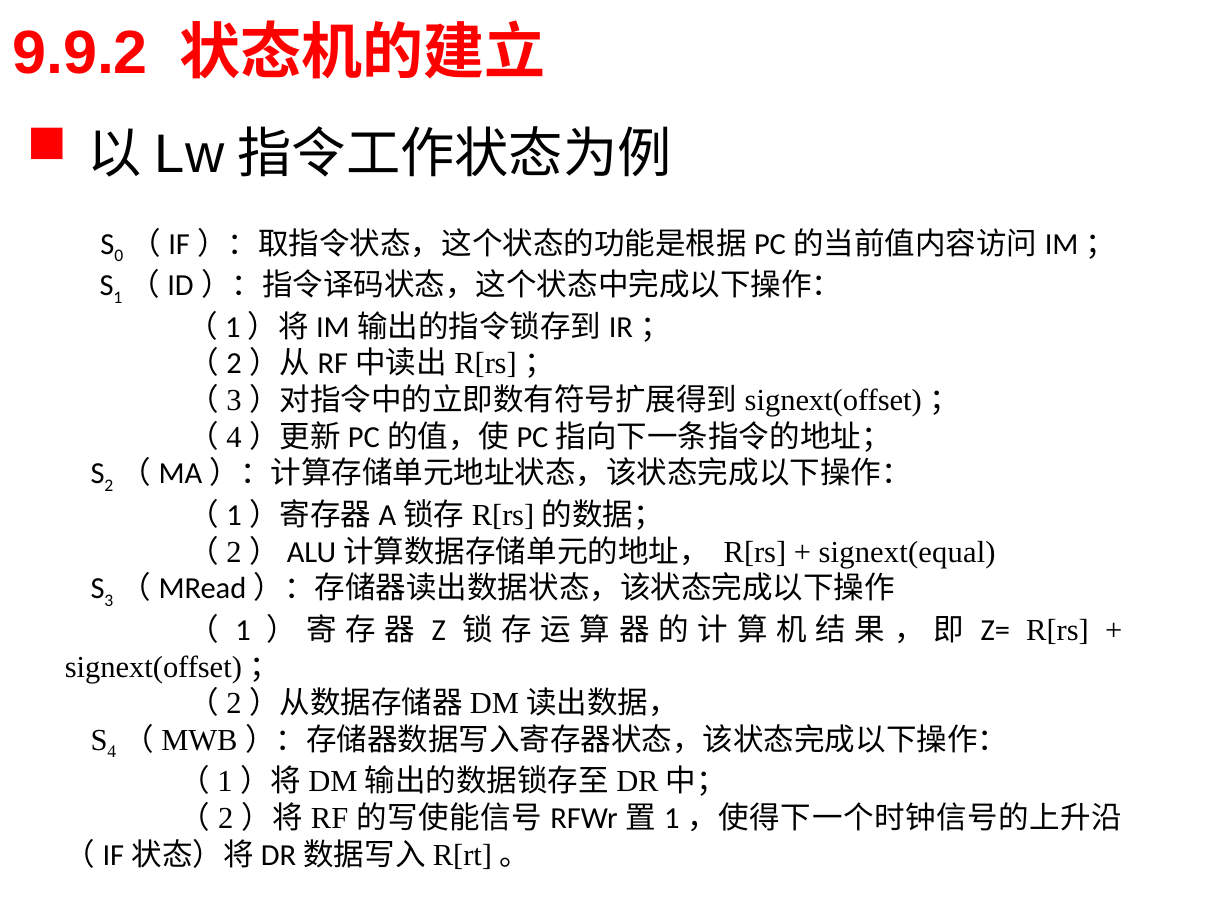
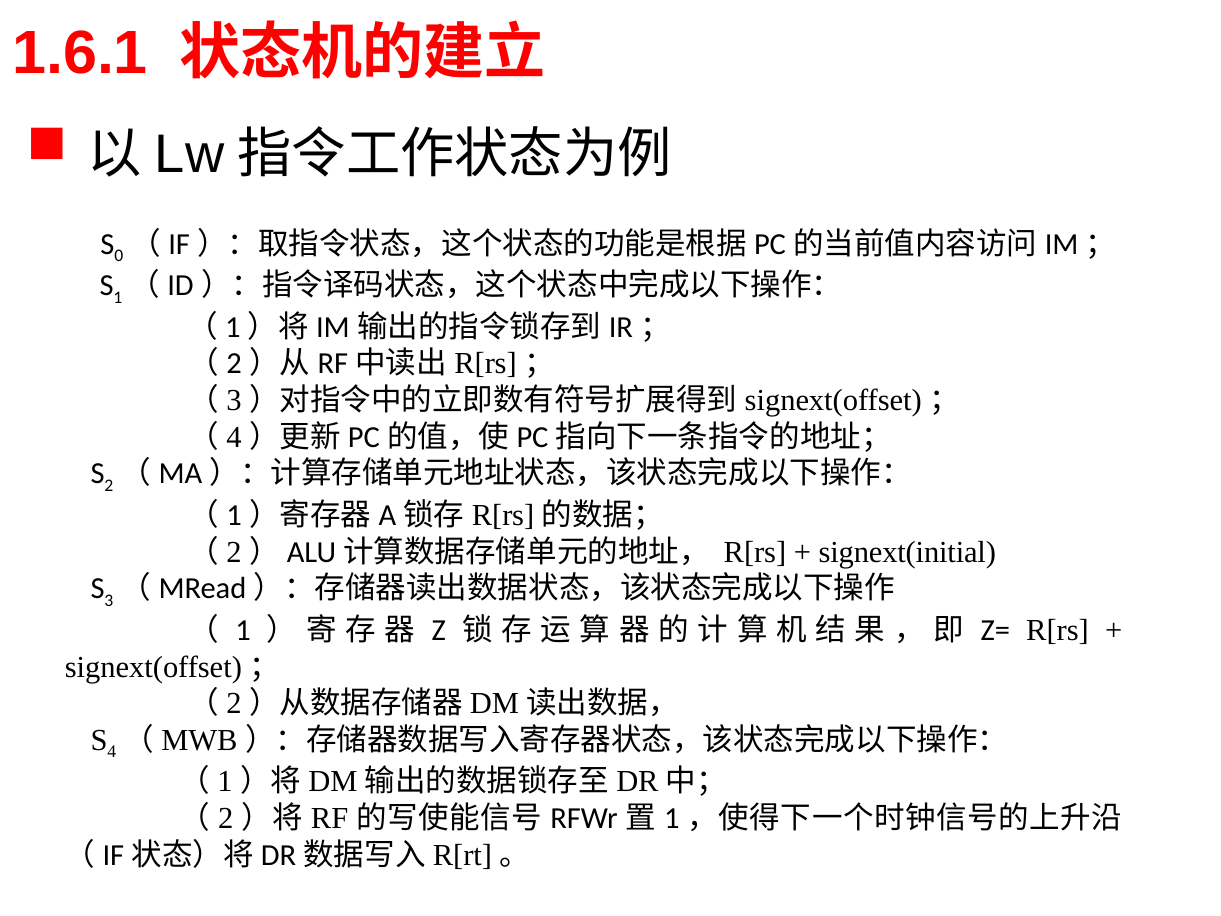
9.9.2: 9.9.2 -> 1.6.1
signext(equal: signext(equal -> signext(initial
